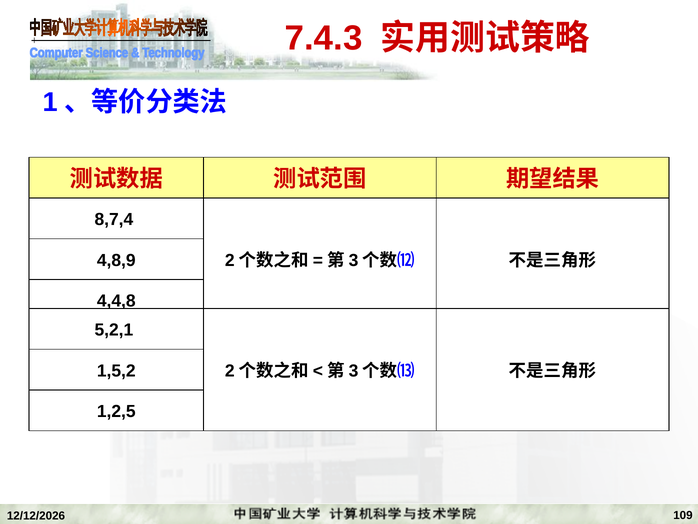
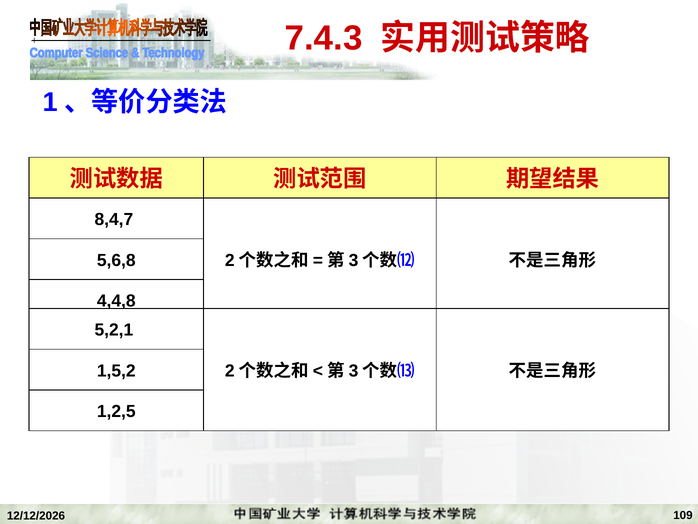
8,7,4: 8,7,4 -> 8,4,7
4,8,9: 4,8,9 -> 5,6,8
